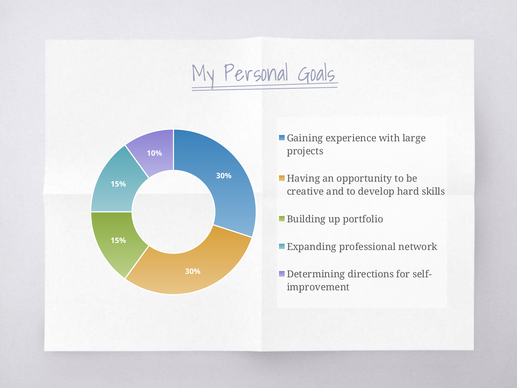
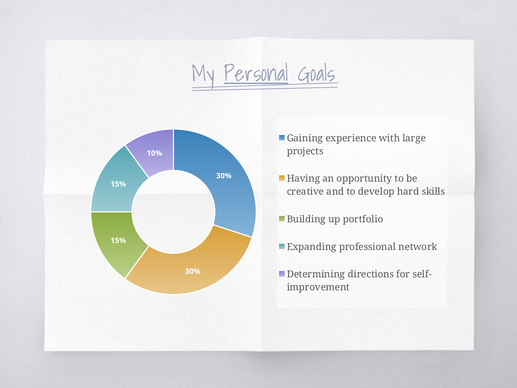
Personal underline: none -> present
